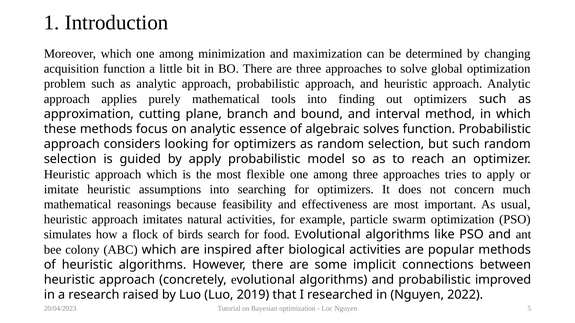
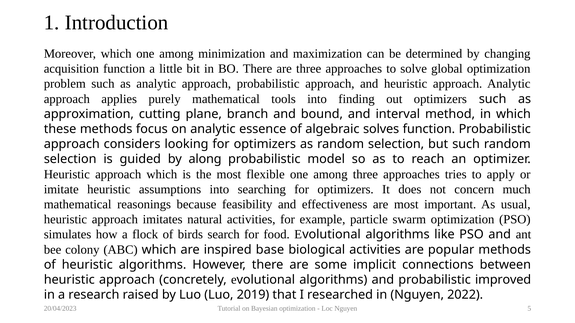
by apply: apply -> along
after: after -> base
